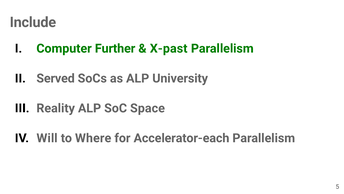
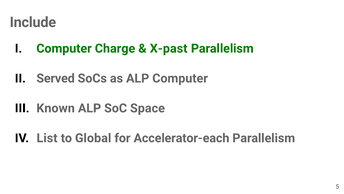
Further: Further -> Charge
ALP University: University -> Computer
Reality: Reality -> Known
Will: Will -> List
Where: Where -> Global
